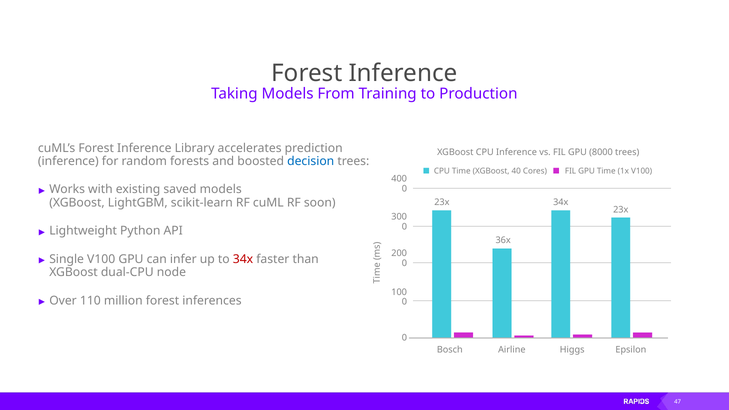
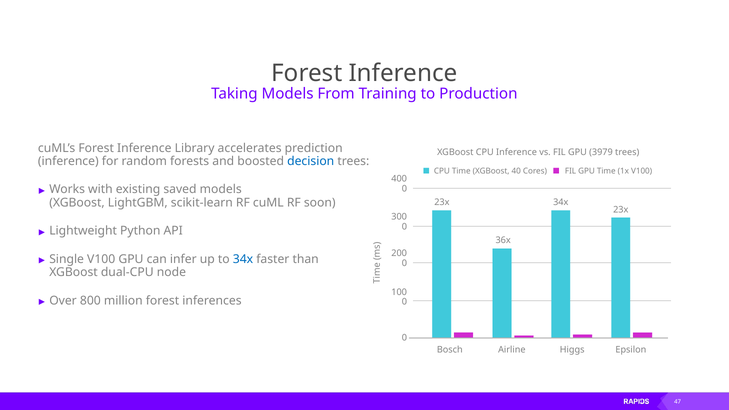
8000: 8000 -> 3979
34x at (243, 259) colour: red -> blue
110: 110 -> 800
